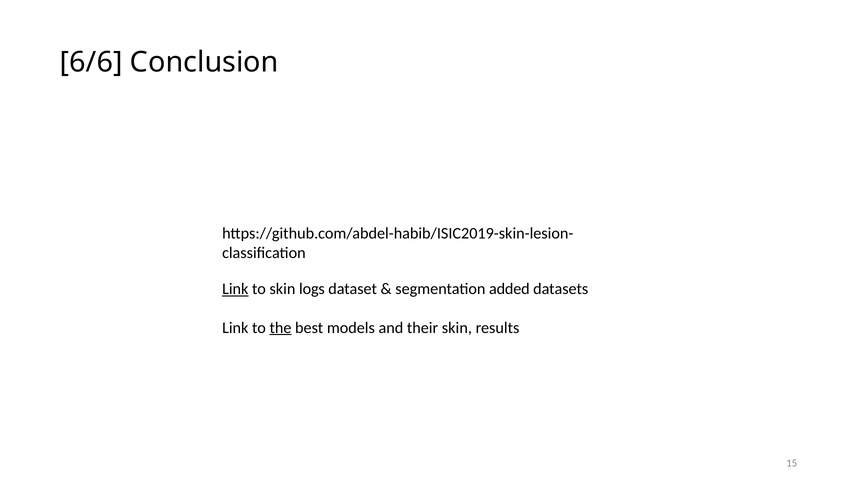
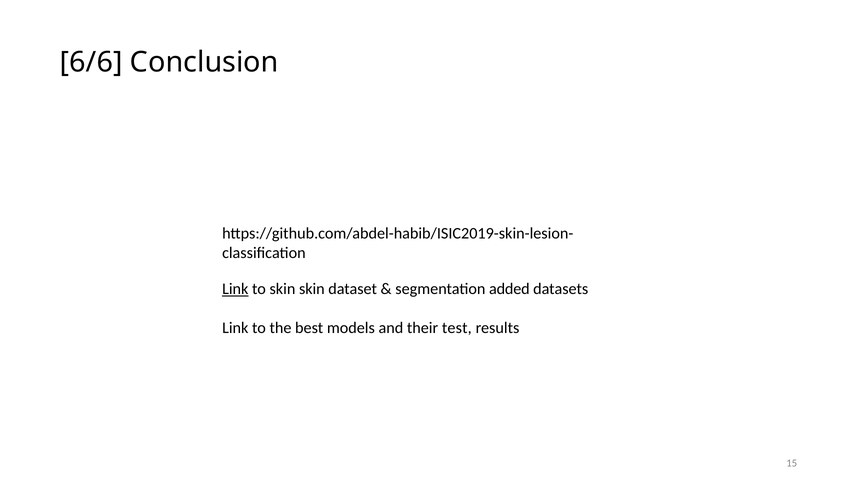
skin logs: logs -> skin
the underline: present -> none
their skin: skin -> test
